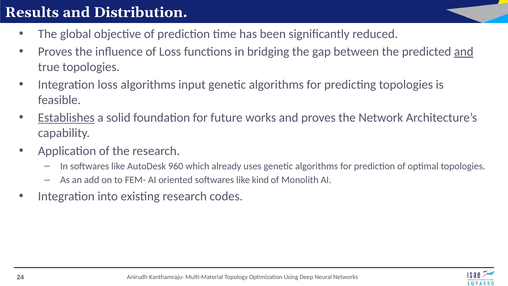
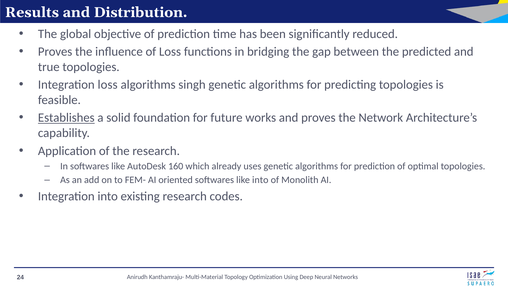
and at (464, 52) underline: present -> none
input: input -> singh
960: 960 -> 160
like kind: kind -> into
